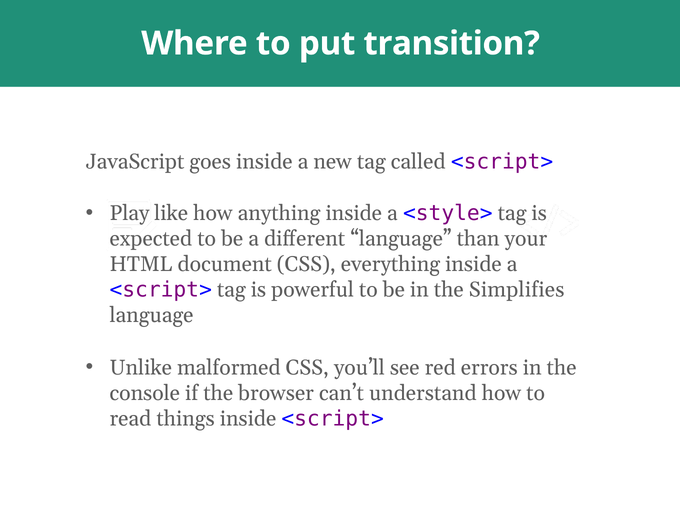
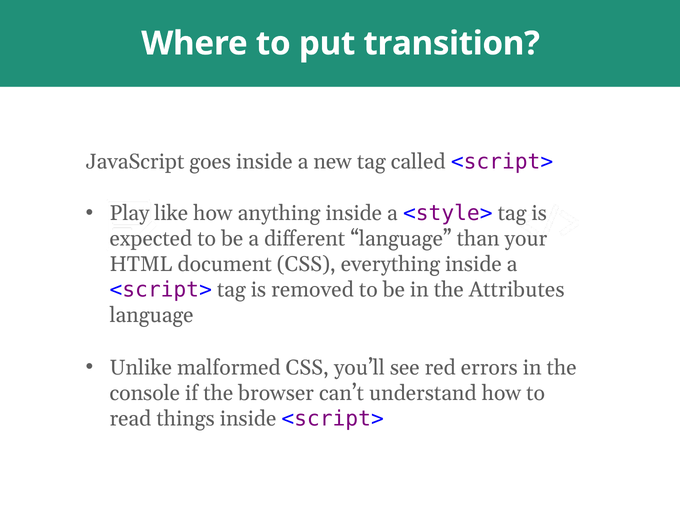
powerful: powerful -> removed
Simplifies: Simplifies -> Attributes
